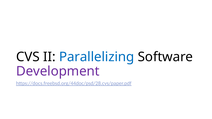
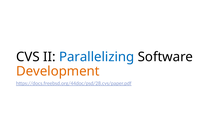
Development colour: purple -> orange
